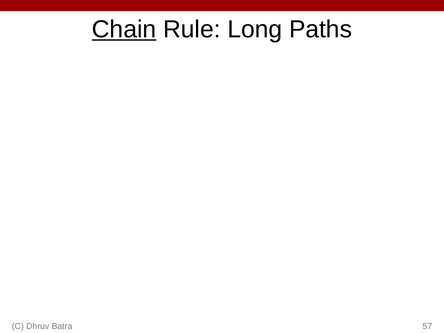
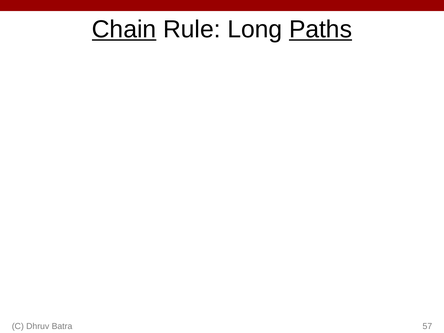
Paths underline: none -> present
